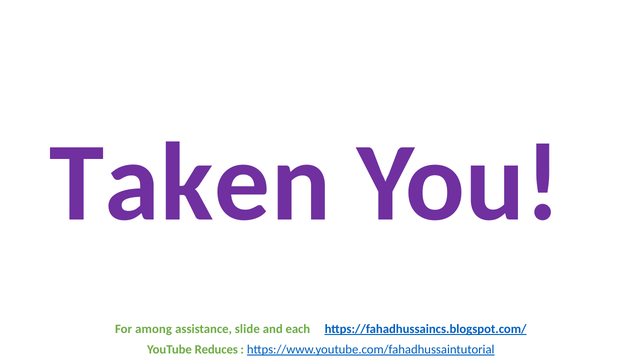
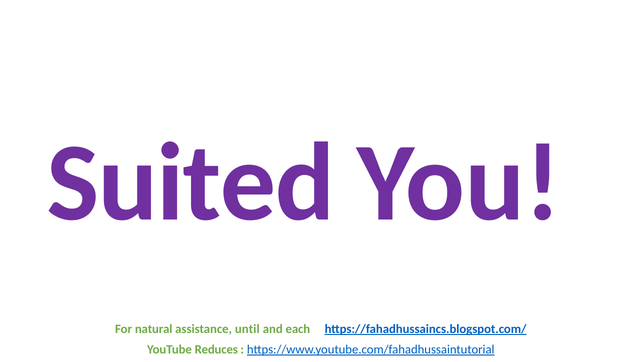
Taken: Taken -> Suited
among: among -> natural
slide: slide -> until
